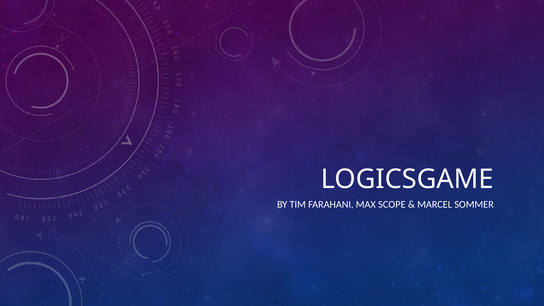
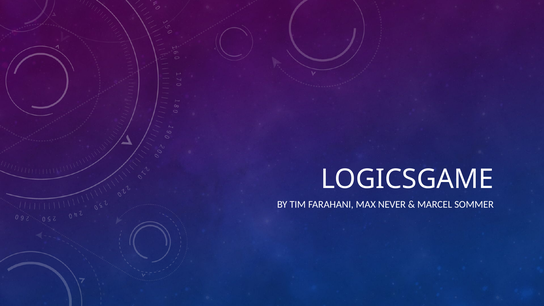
SCOPE: SCOPE -> NEVER
